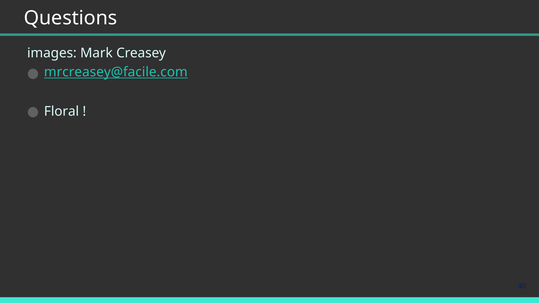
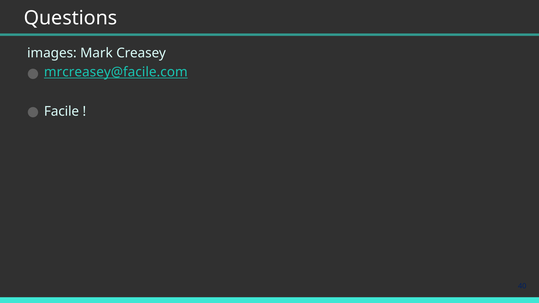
Floral: Floral -> Facile
